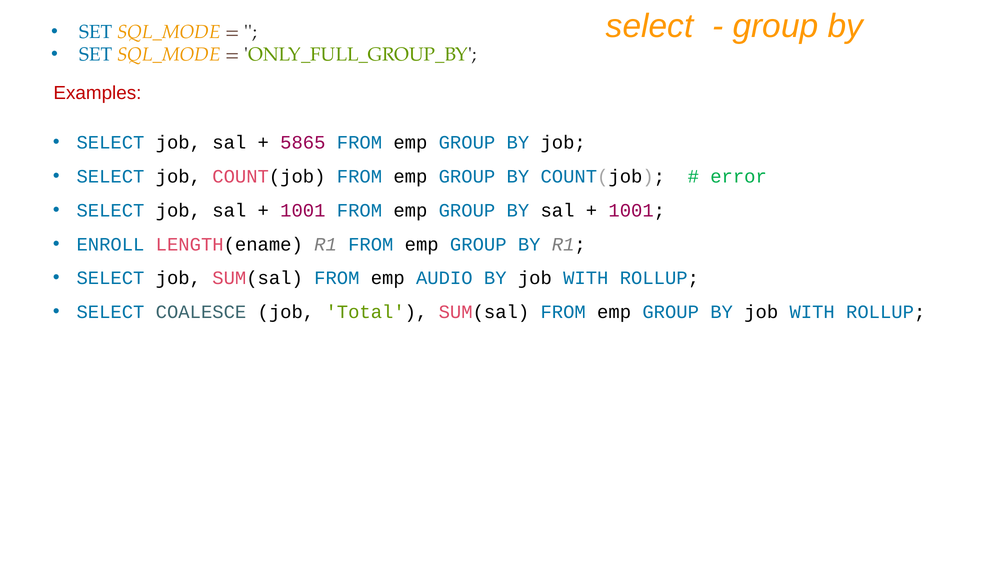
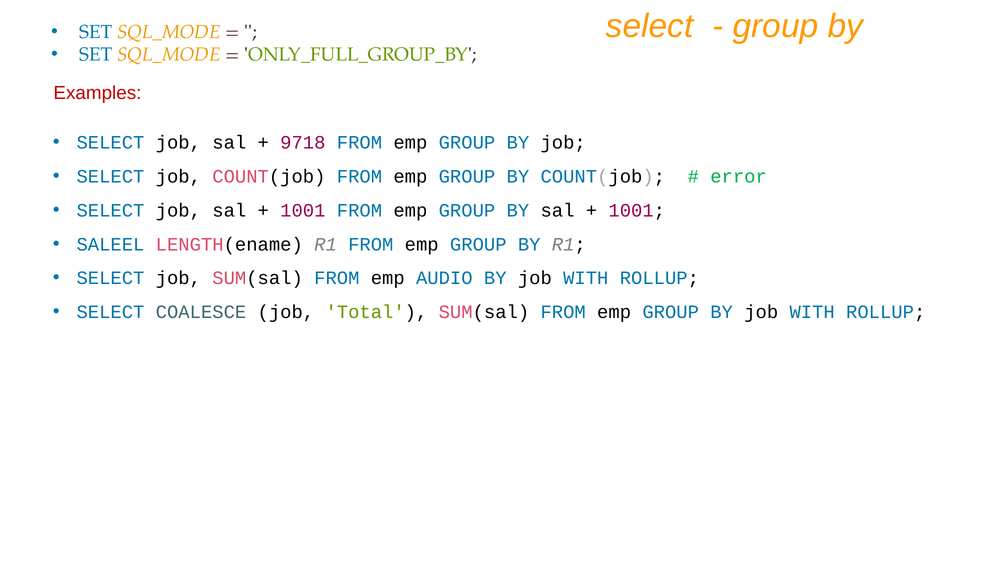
5865: 5865 -> 9718
ENROLL: ENROLL -> SALEEL
